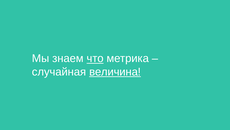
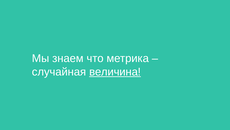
что underline: present -> none
